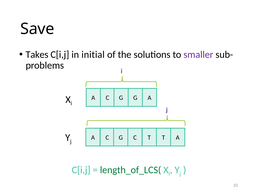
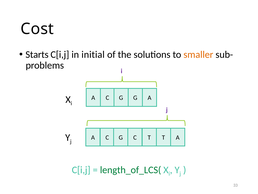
Save: Save -> Cost
Takes: Takes -> Starts
smaller colour: purple -> orange
